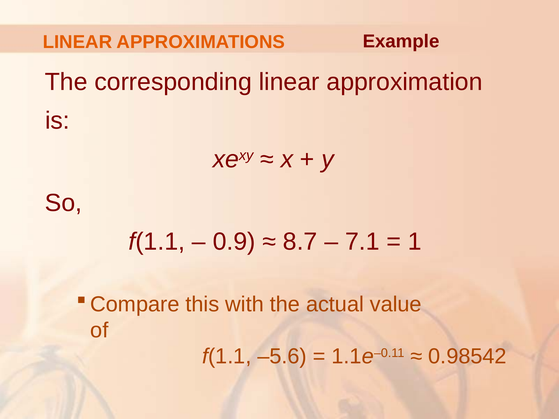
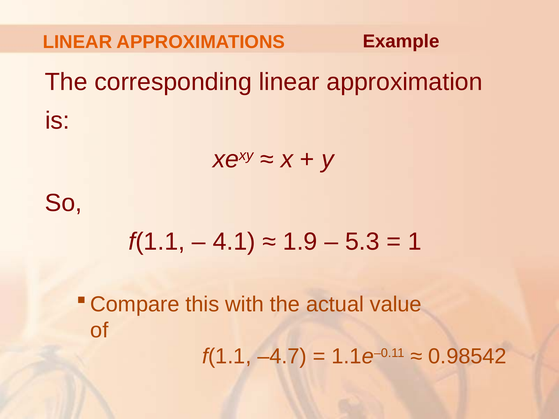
0.9: 0.9 -> 4.1
8.7: 8.7 -> 1.9
7.1: 7.1 -> 5.3
–5.6: –5.6 -> –4.7
